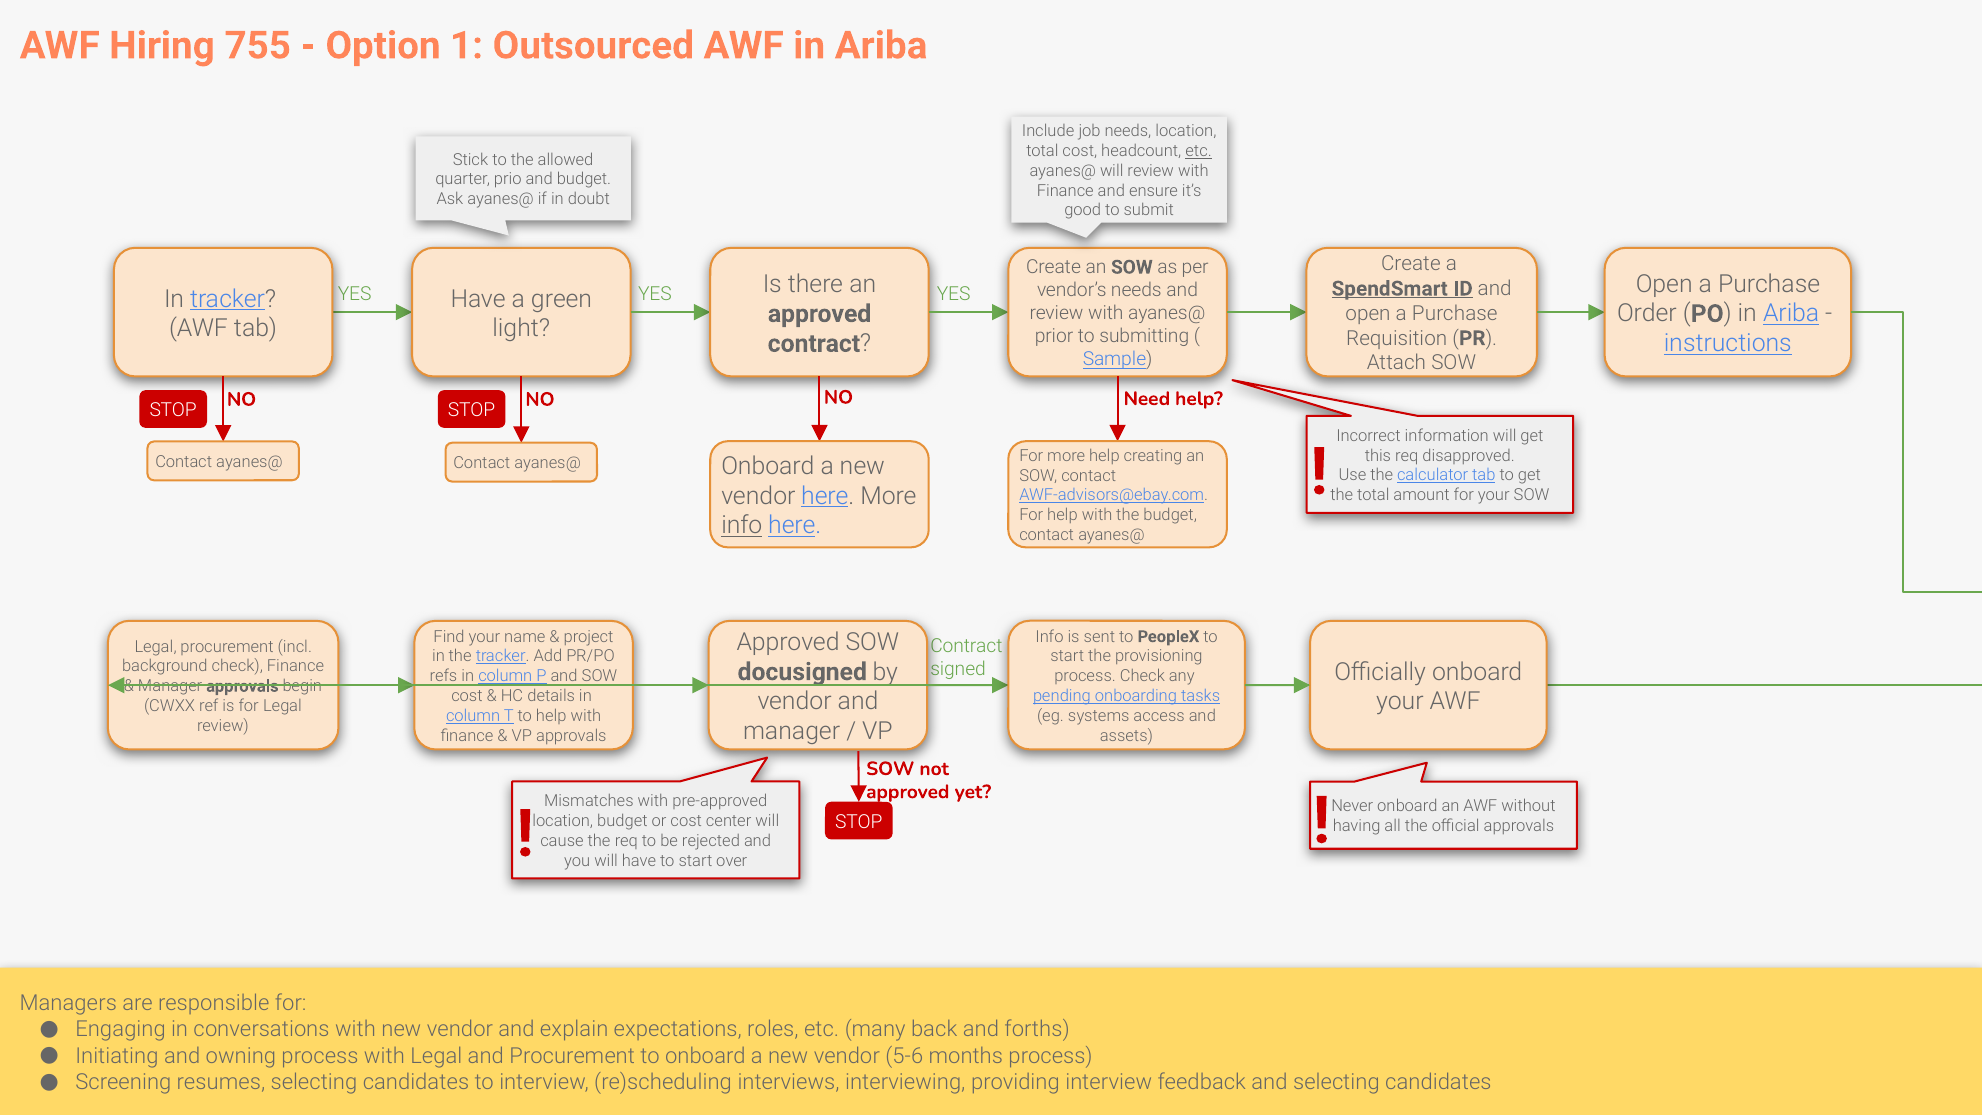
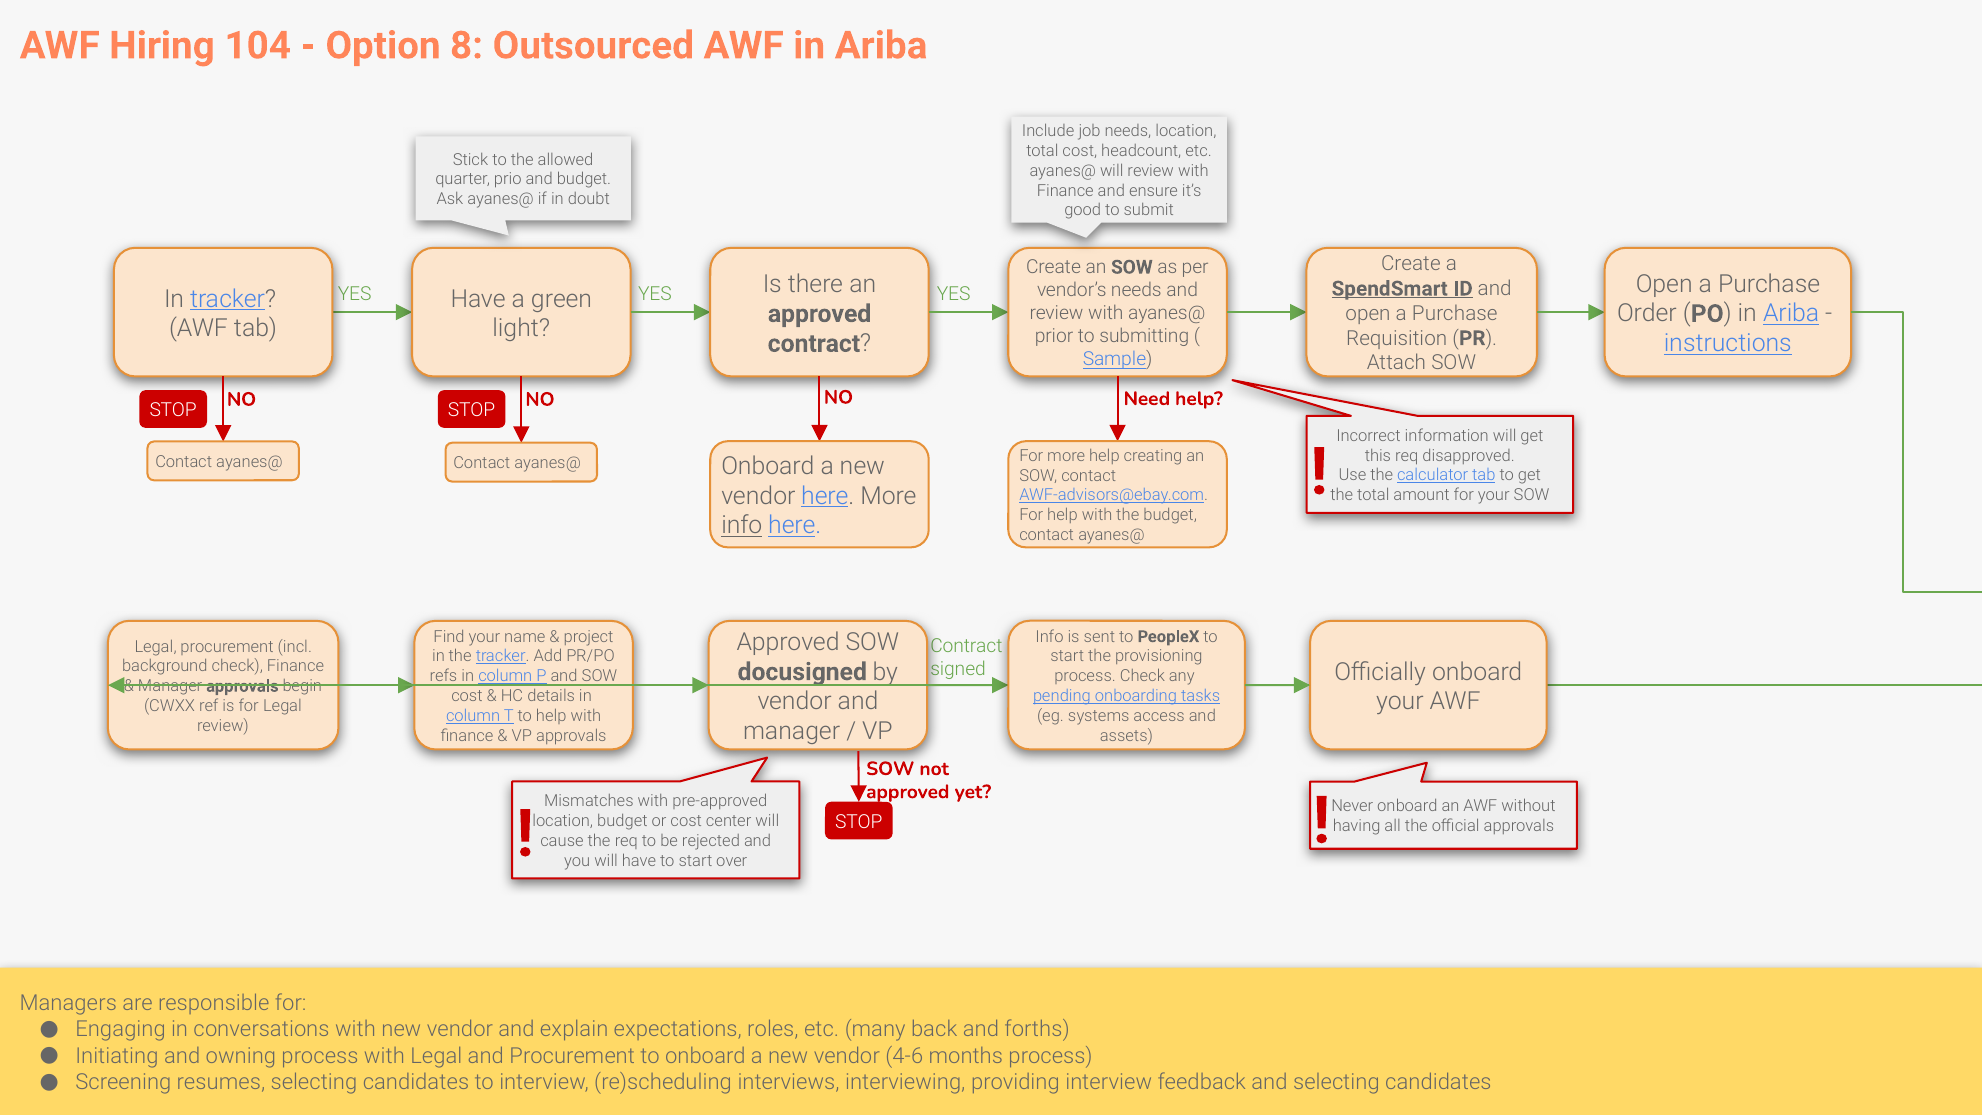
755: 755 -> 104
1: 1 -> 8
etc at (1199, 151) underline: present -> none
5-6: 5-6 -> 4-6
